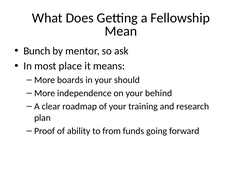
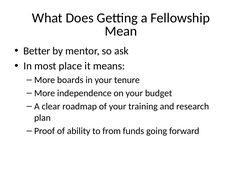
Bunch: Bunch -> Better
should: should -> tenure
behind: behind -> budget
